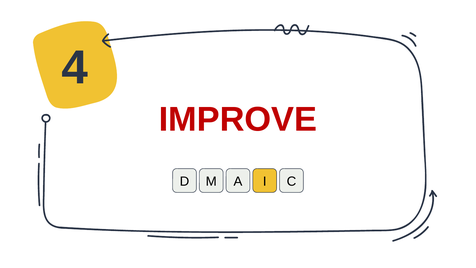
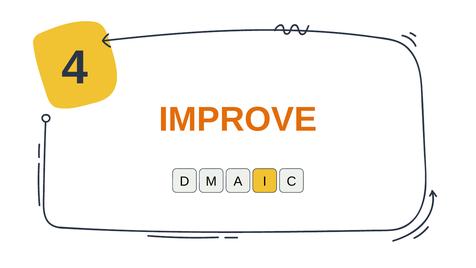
IMPROVE colour: red -> orange
